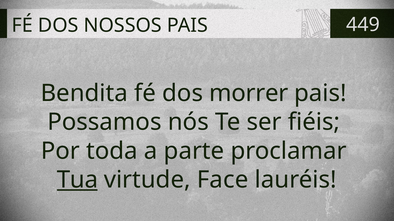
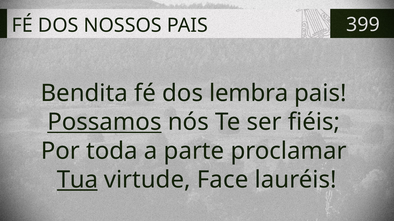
449: 449 -> 399
morrer: morrer -> lembra
Possamos underline: none -> present
